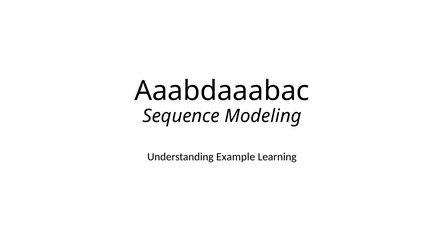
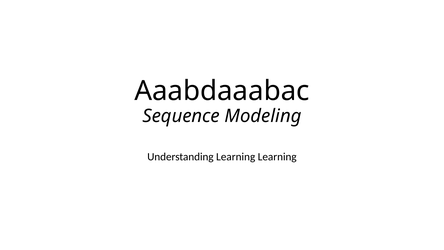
Understanding Example: Example -> Learning
